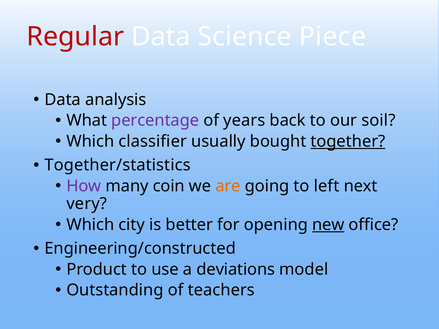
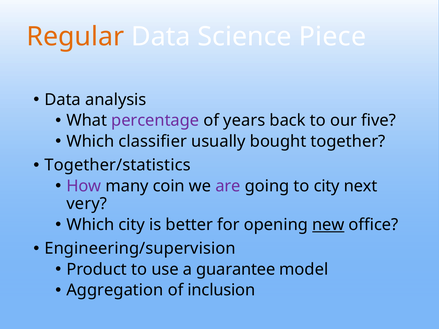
Regular colour: red -> orange
soil: soil -> five
together underline: present -> none
are colour: orange -> purple
to left: left -> city
Engineering/constructed: Engineering/constructed -> Engineering/supervision
deviations: deviations -> guarantee
Outstanding: Outstanding -> Aggregation
teachers: teachers -> inclusion
